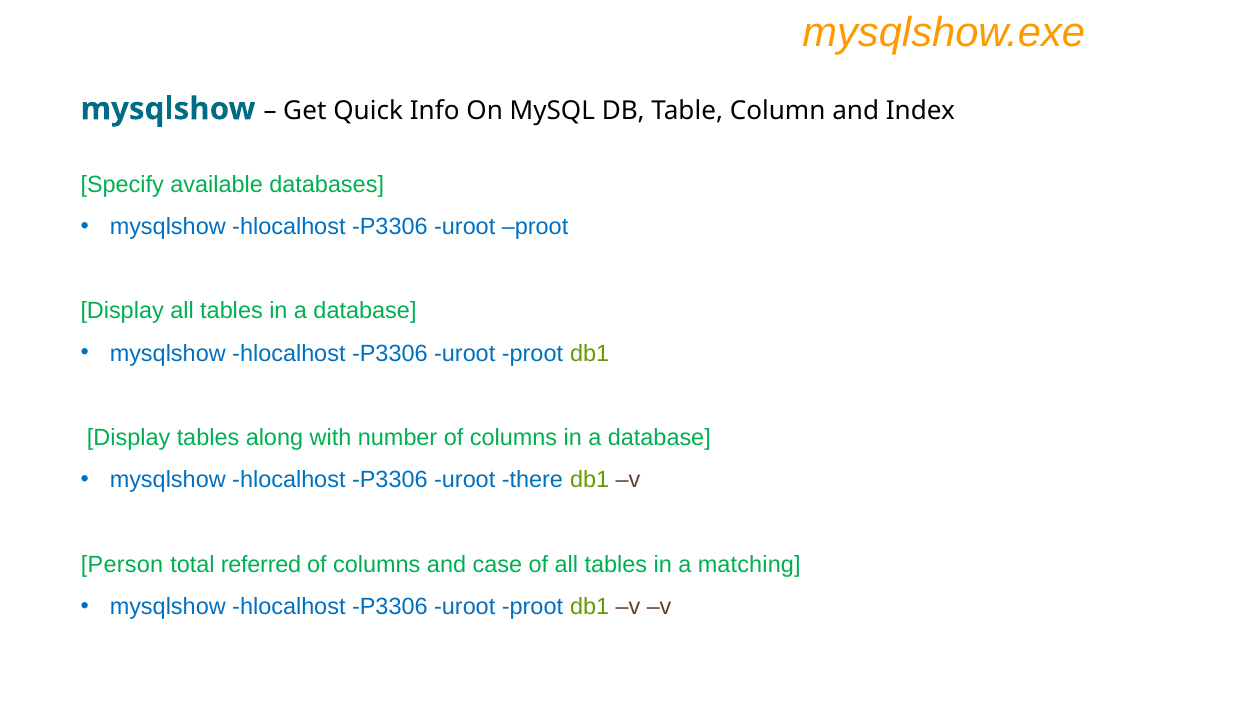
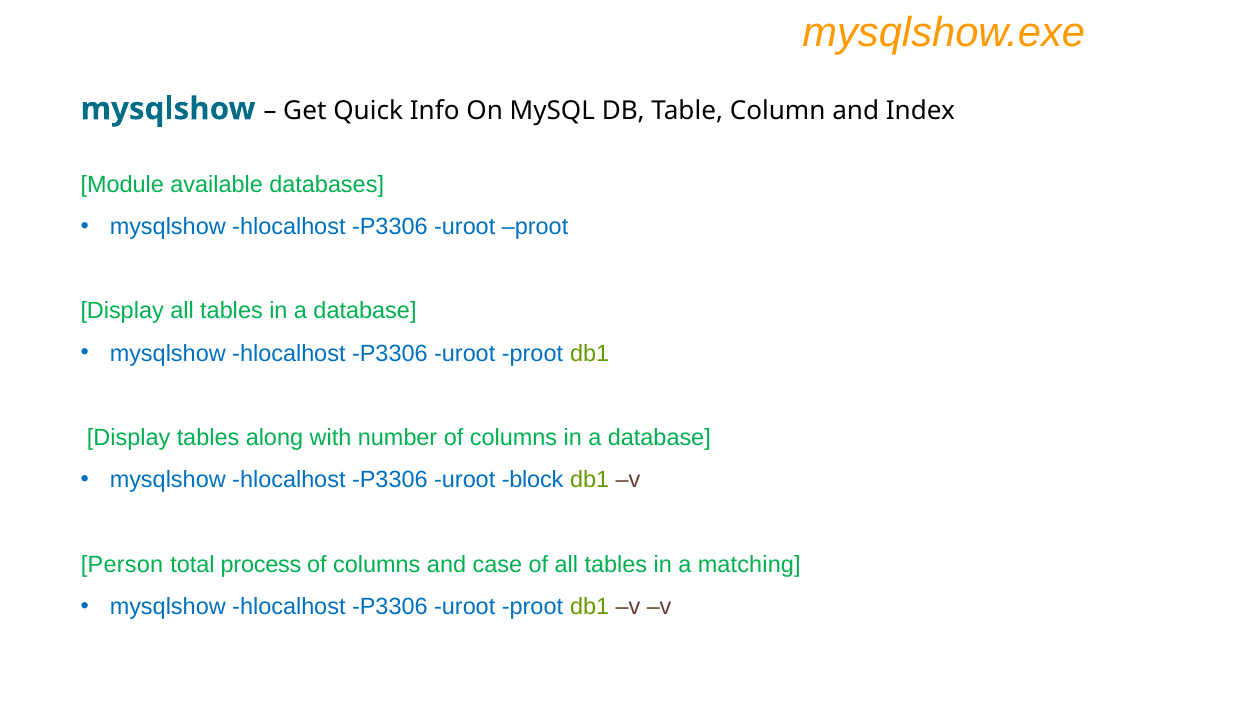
Specify: Specify -> Module
there: there -> block
referred: referred -> process
